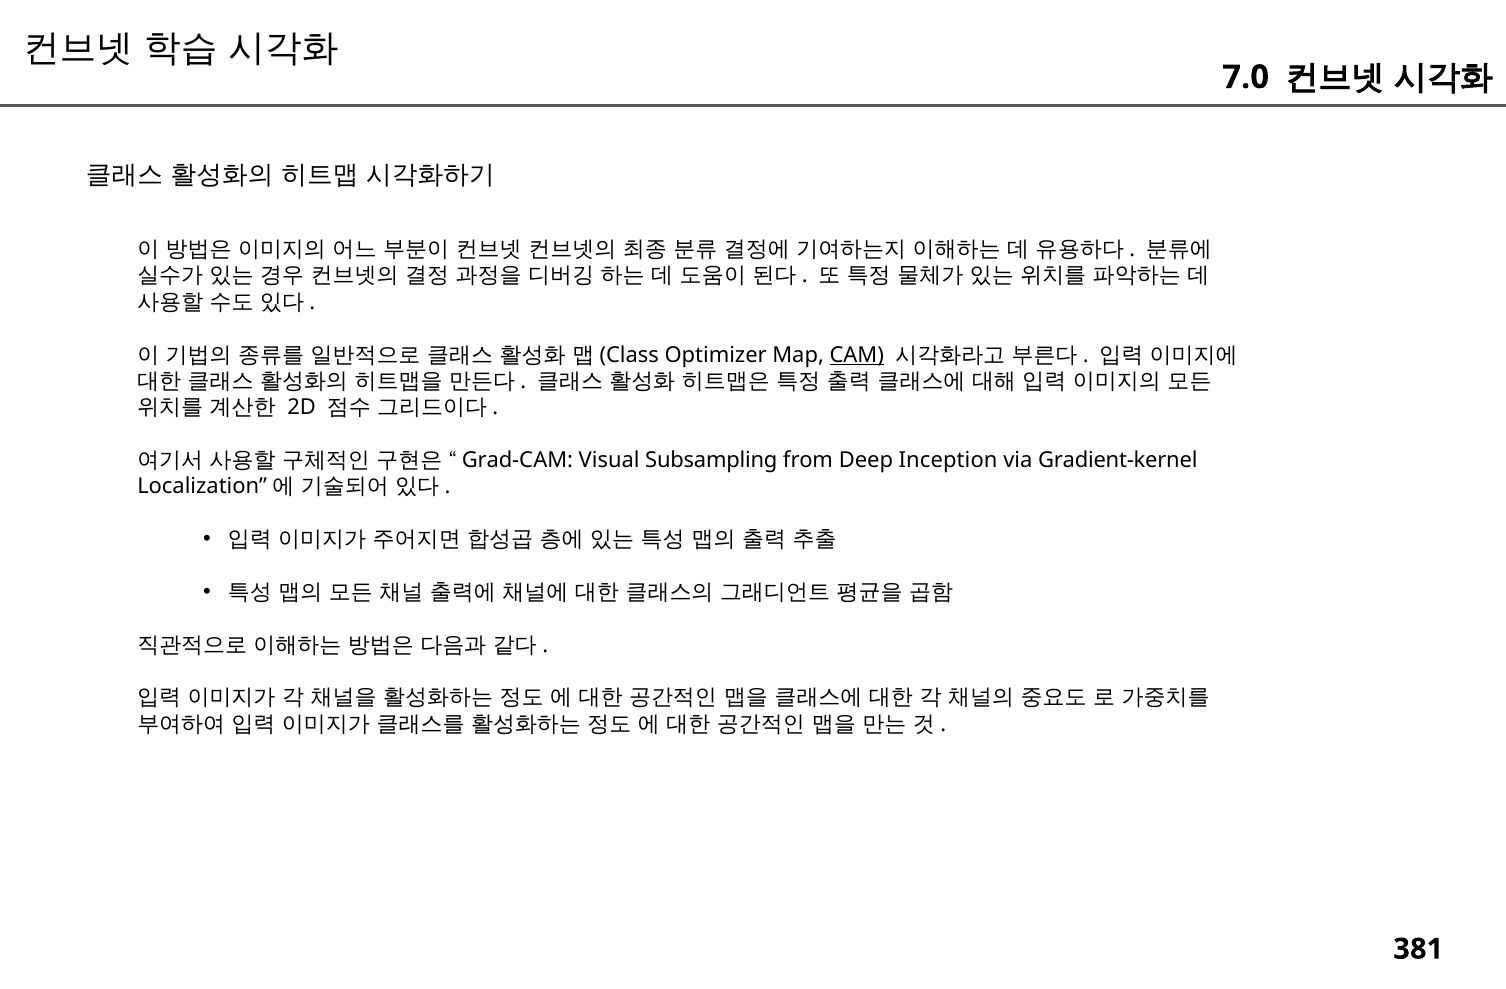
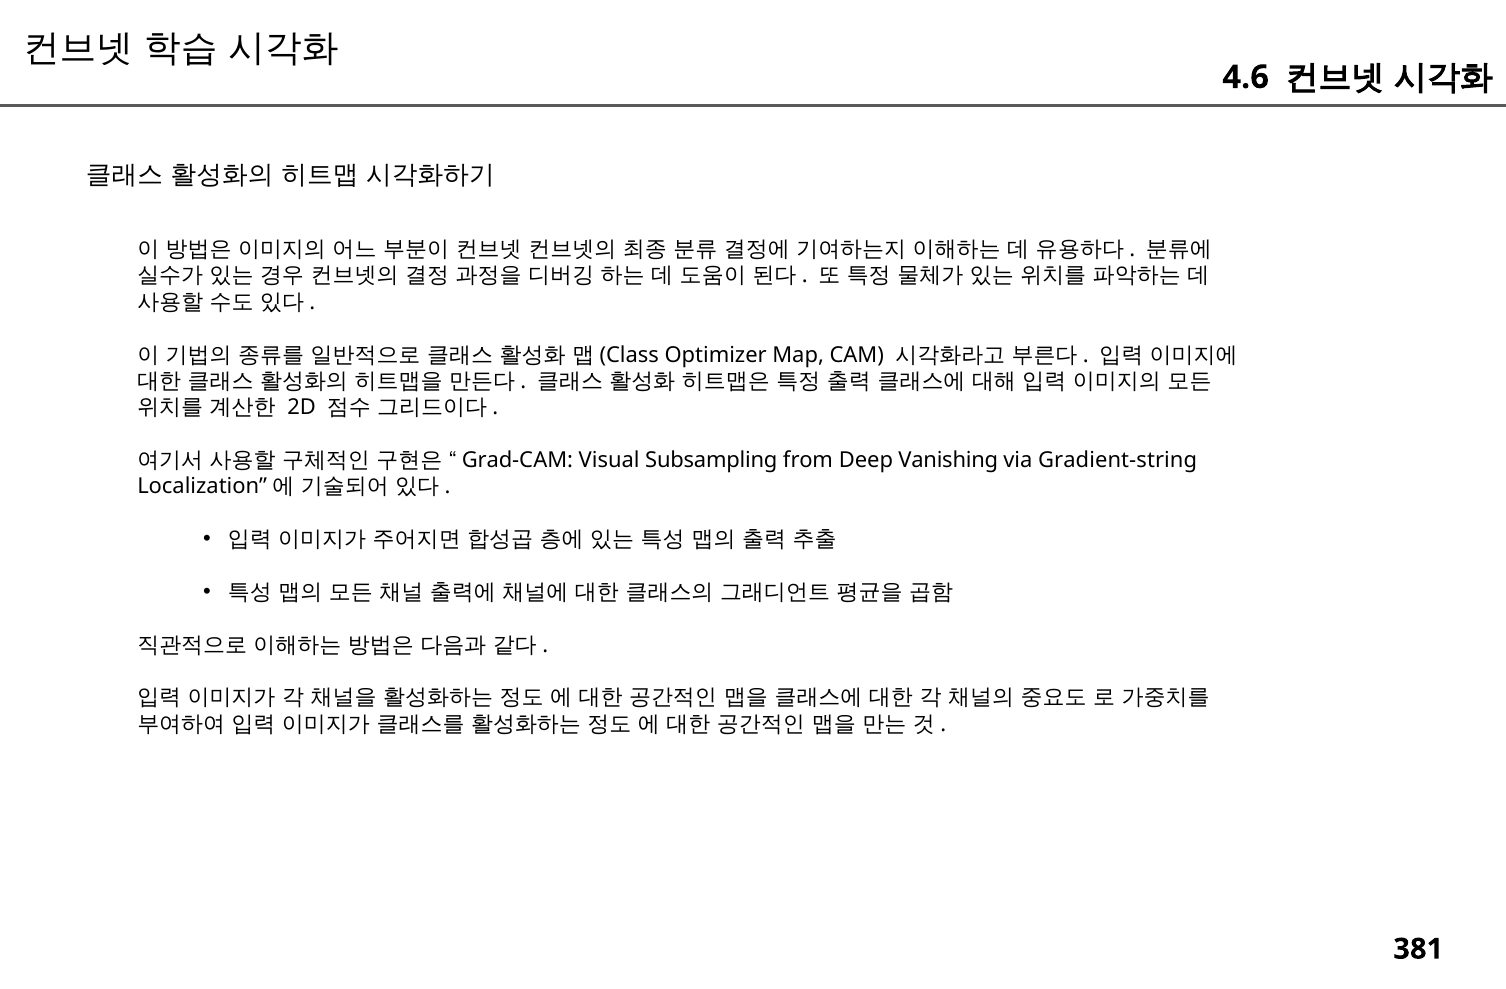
7.0: 7.0 -> 4.6
CAM underline: present -> none
Inception: Inception -> Vanishing
Gradient-kernel: Gradient-kernel -> Gradient-string
